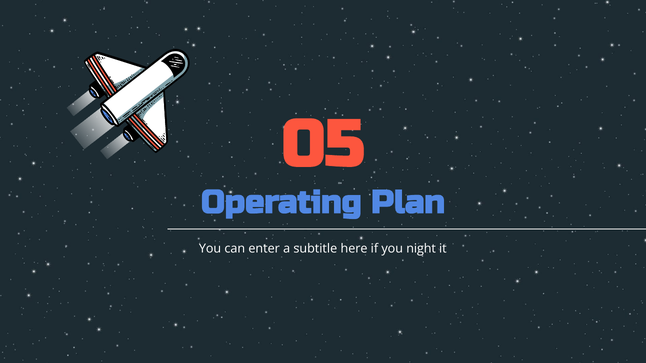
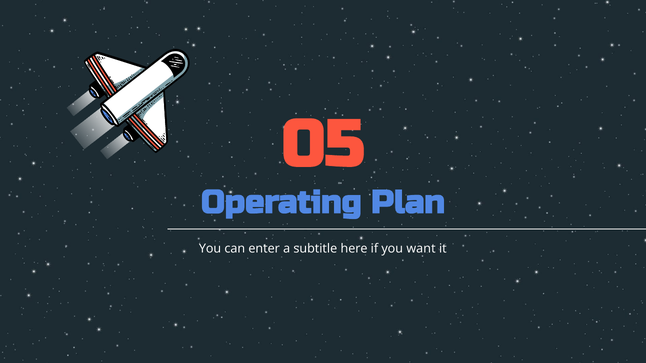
night: night -> want
